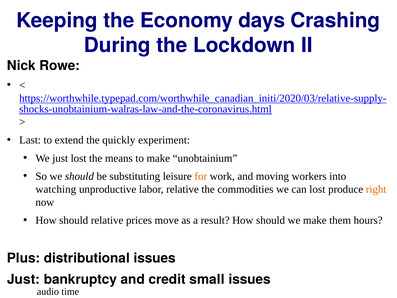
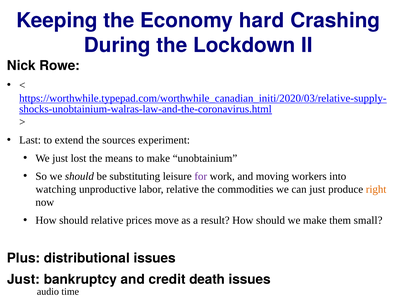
days: days -> hard
quickly: quickly -> sources
for colour: orange -> purple
can lost: lost -> just
hours: hours -> small
small: small -> death
